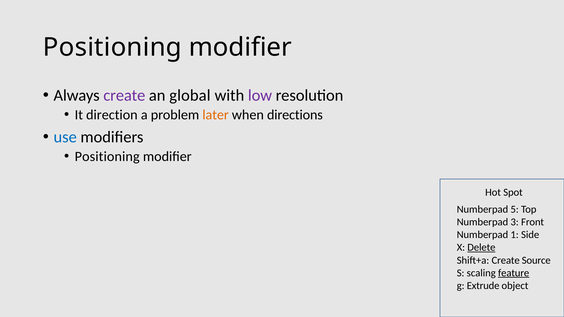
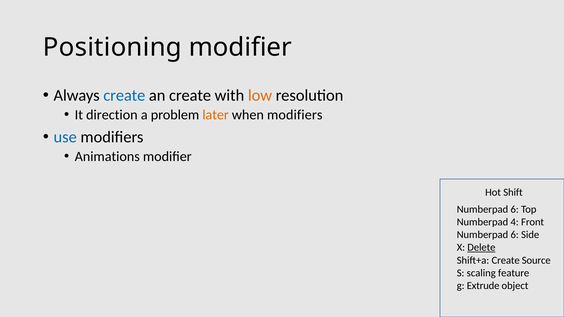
create at (124, 95) colour: purple -> blue
an global: global -> create
low colour: purple -> orange
when directions: directions -> modifiers
Positioning at (107, 157): Positioning -> Animations
Spot: Spot -> Shift
5 at (515, 210): 5 -> 6
3: 3 -> 4
1 at (515, 235): 1 -> 6
feature underline: present -> none
